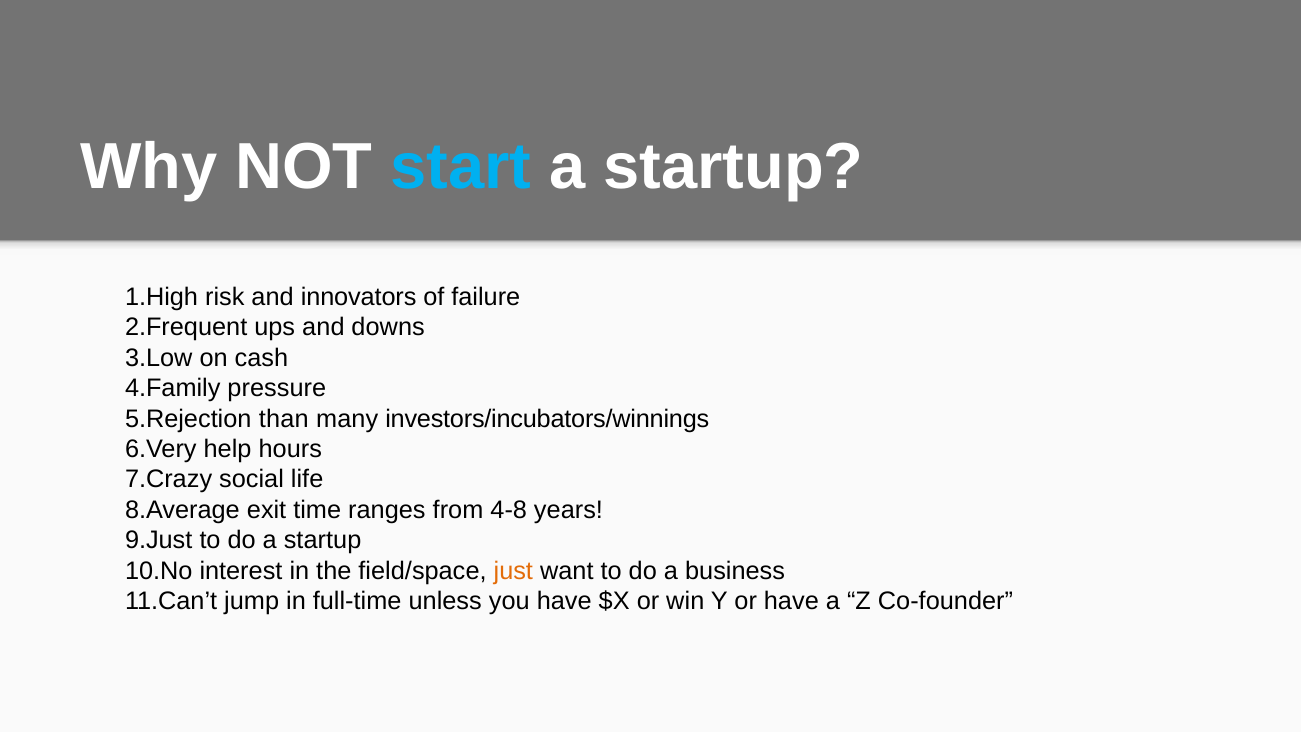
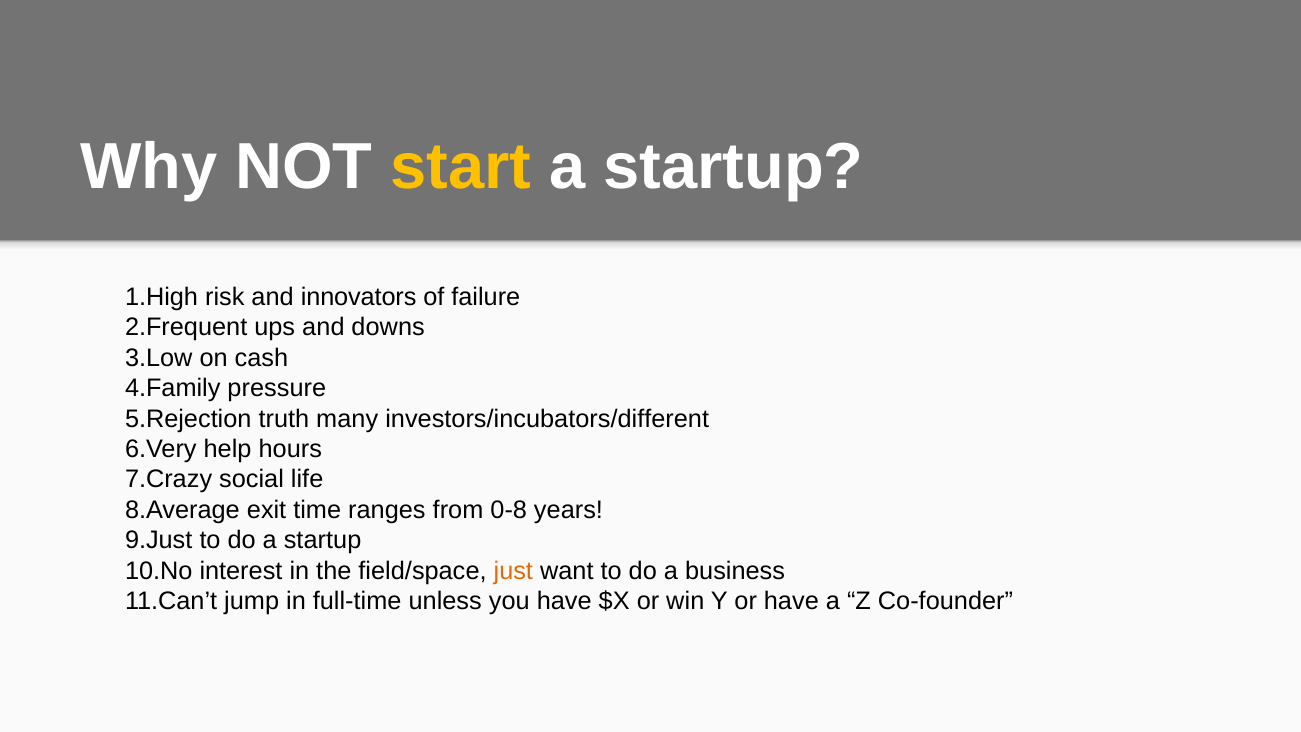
start colour: light blue -> yellow
than: than -> truth
investors/incubators/winnings: investors/incubators/winnings -> investors/incubators/different
4-8: 4-8 -> 0-8
